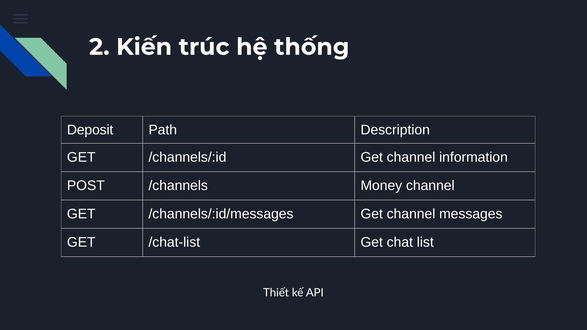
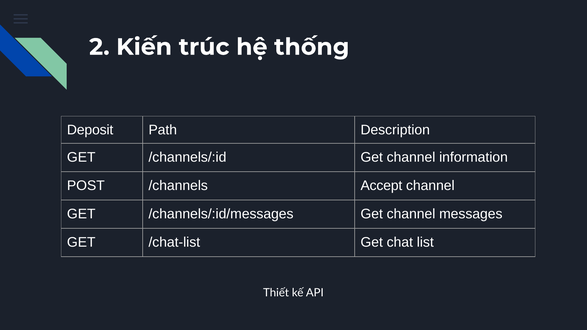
Money: Money -> Accept
